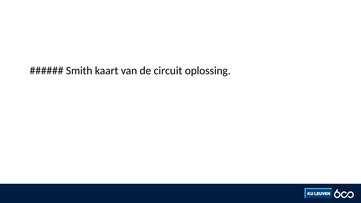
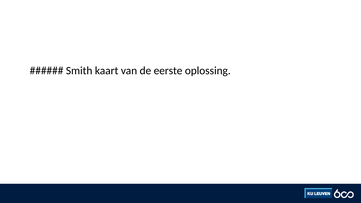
circuit: circuit -> eerste
